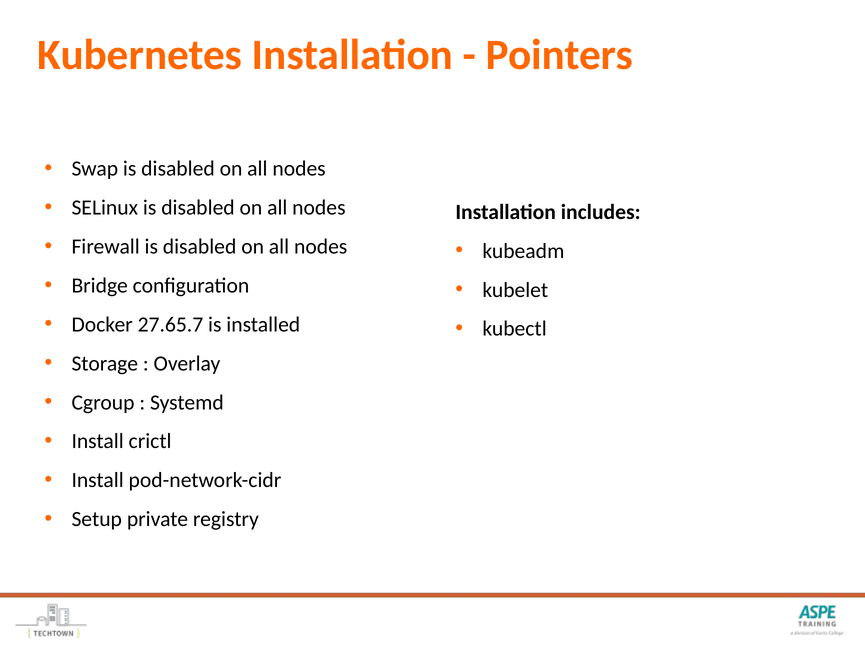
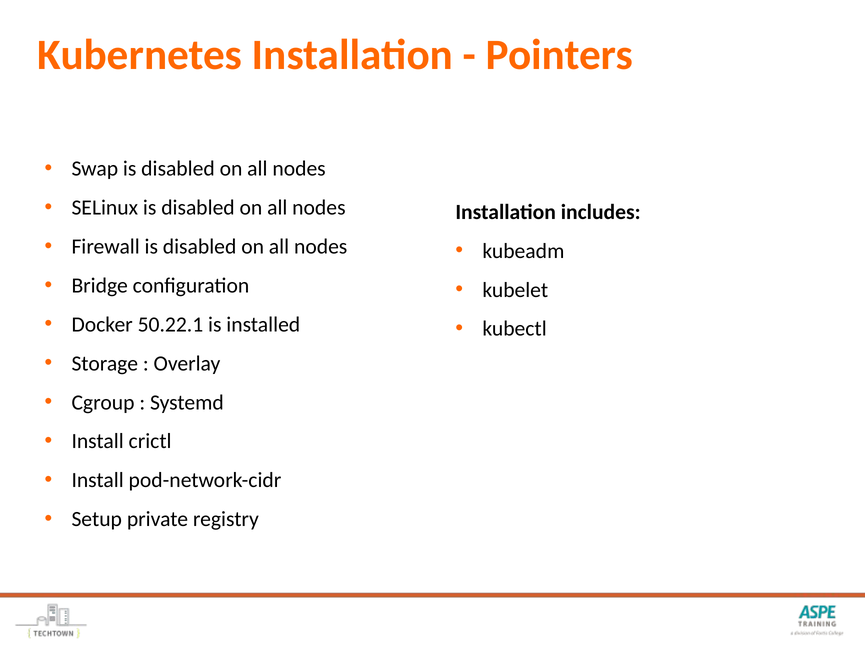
27.65.7: 27.65.7 -> 50.22.1
